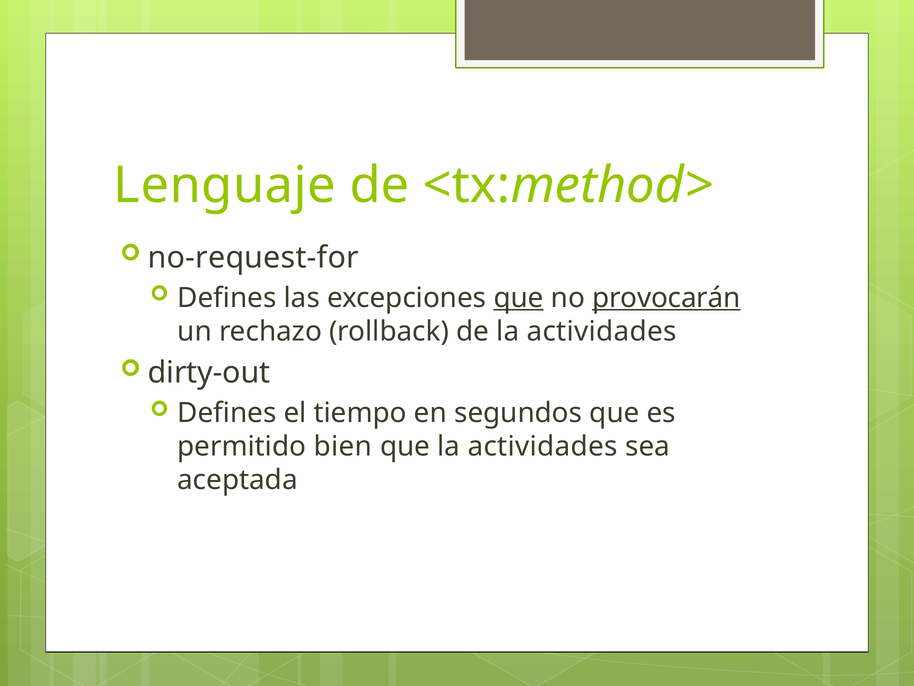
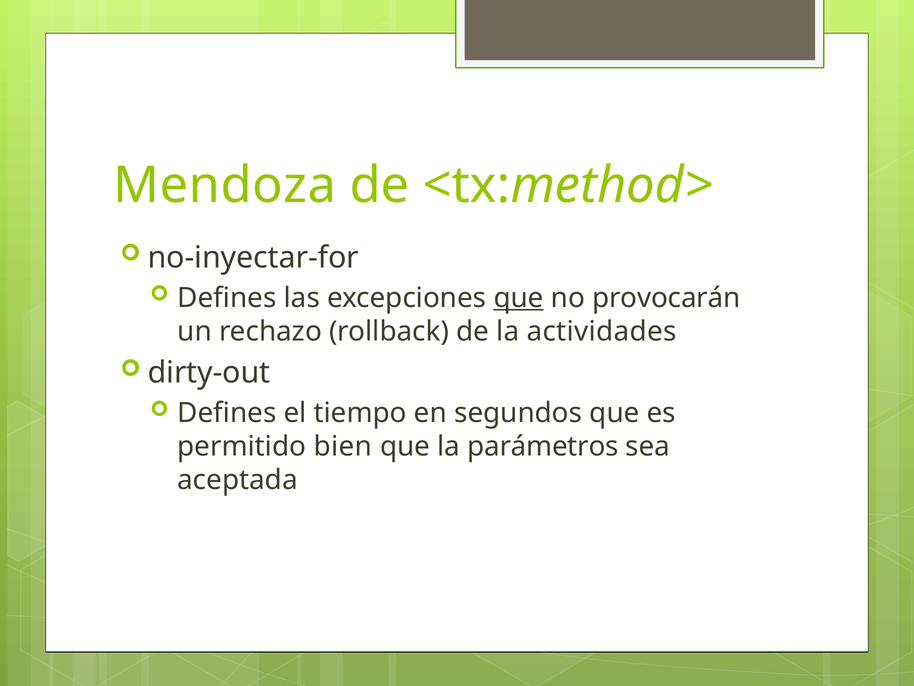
Lenguaje: Lenguaje -> Mendoza
no-request-for: no-request-for -> no-inyectar-for
provocarán underline: present -> none
que la actividades: actividades -> parámetros
